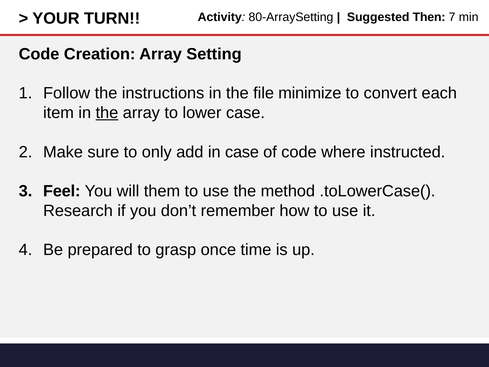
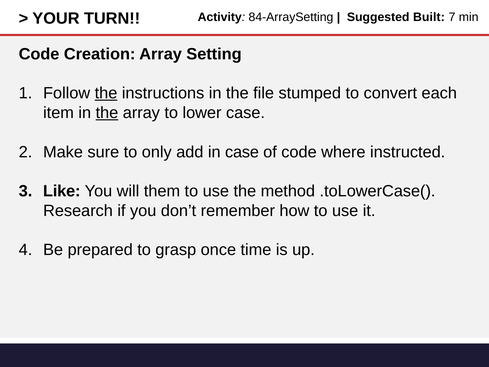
80-ArraySetting: 80-ArraySetting -> 84-ArraySetting
Then: Then -> Built
the at (106, 93) underline: none -> present
minimize: minimize -> stumped
Feel: Feel -> Like
